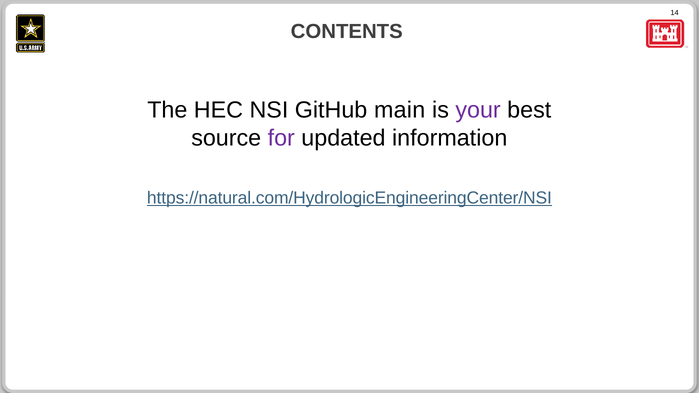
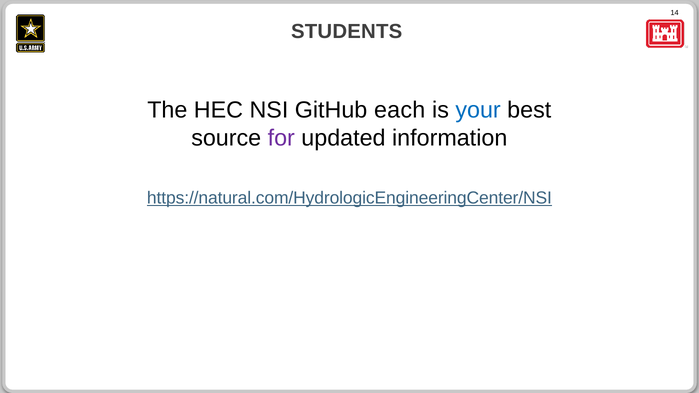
CONTENTS: CONTENTS -> STUDENTS
main: main -> each
your colour: purple -> blue
